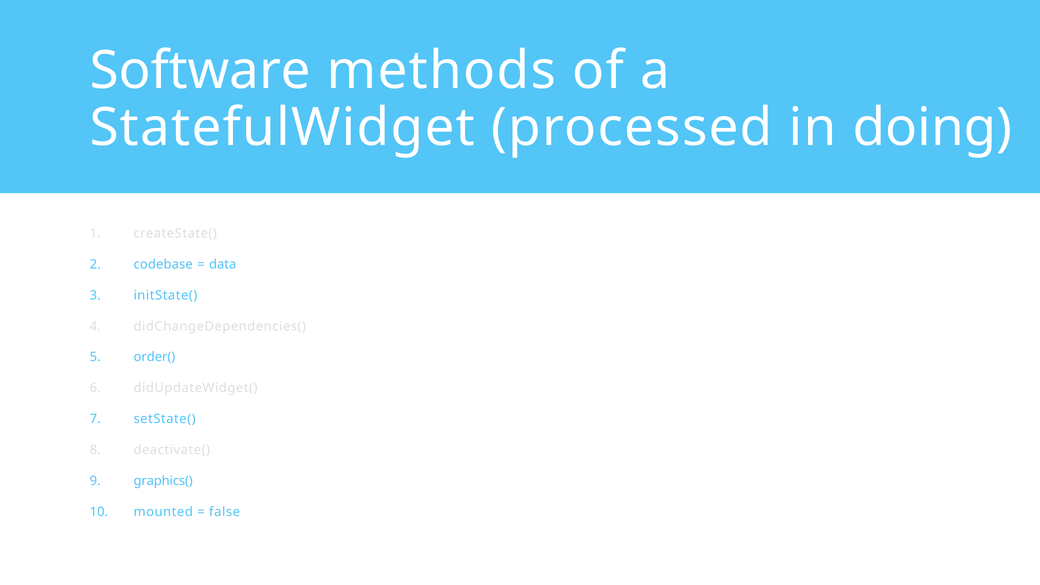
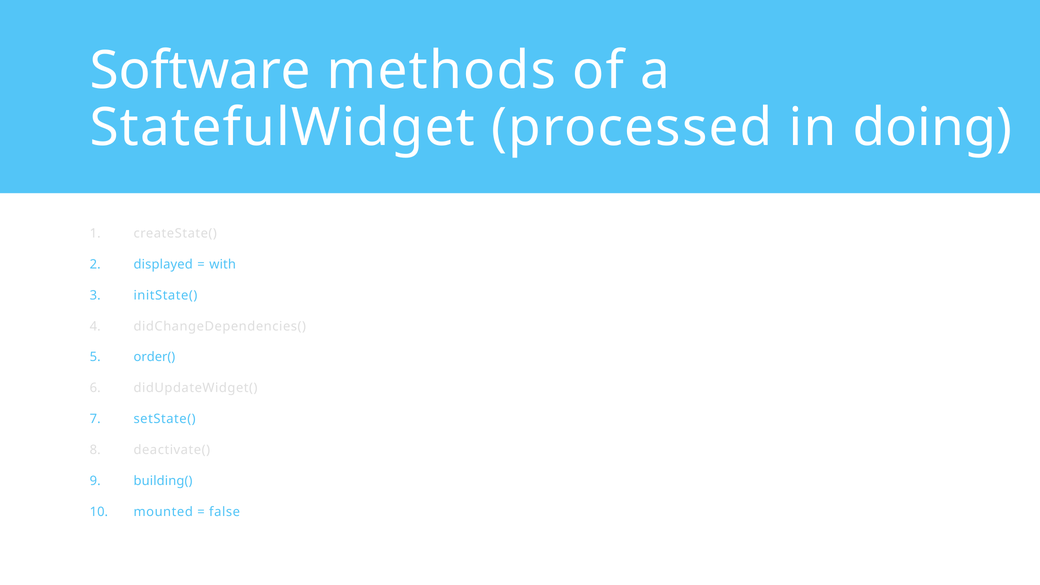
codebase: codebase -> displayed
data: data -> with
graphics(: graphics( -> building(
